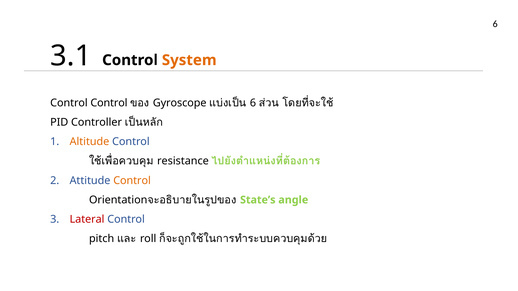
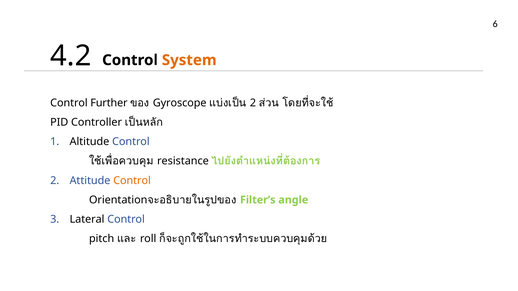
3.1: 3.1 -> 4.2
Control Control: Control -> Further
6 at (253, 103): 6 -> 2
Altitude colour: orange -> black
State’s: State’s -> Filter’s
Lateral colour: red -> black
